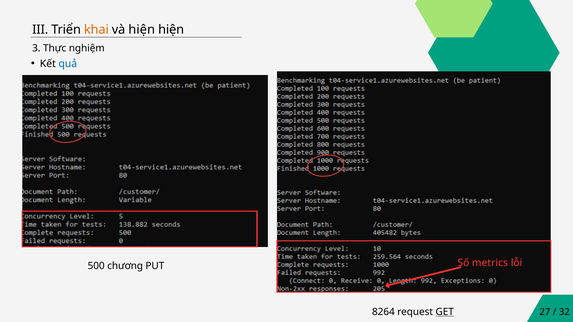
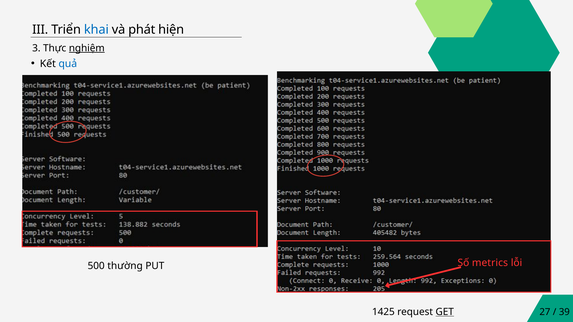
khai colour: orange -> blue
và hiện: hiện -> phát
nghiệm underline: none -> present
chương: chương -> thường
8264: 8264 -> 1425
32: 32 -> 39
